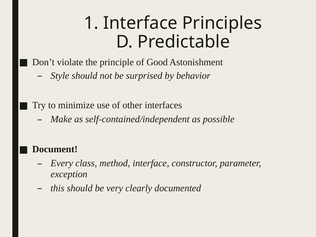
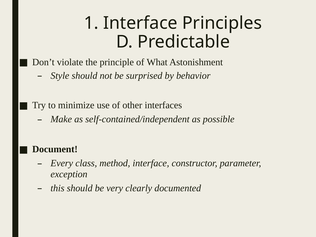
Good: Good -> What
